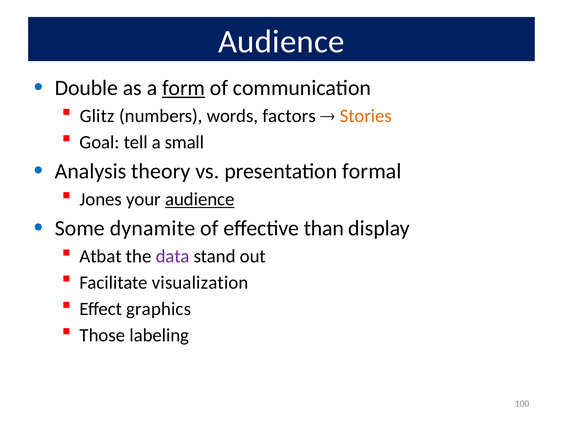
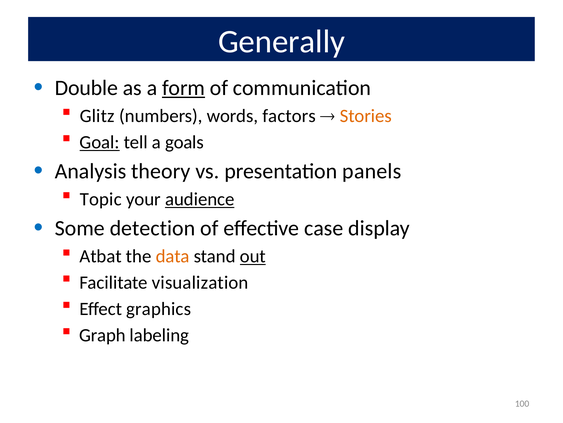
Audience at (281, 42): Audience -> Generally
Goal underline: none -> present
small: small -> goals
formal: formal -> panels
Jones: Jones -> Topic
dynamite: dynamite -> detection
than: than -> case
data colour: purple -> orange
out underline: none -> present
Those: Those -> Graph
